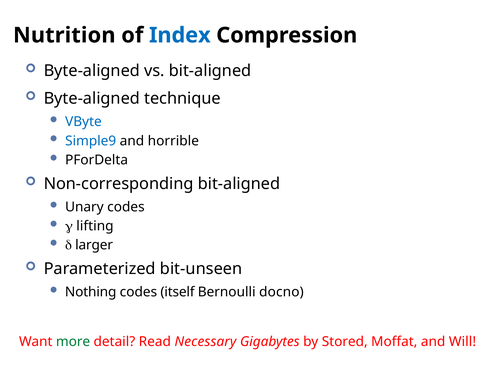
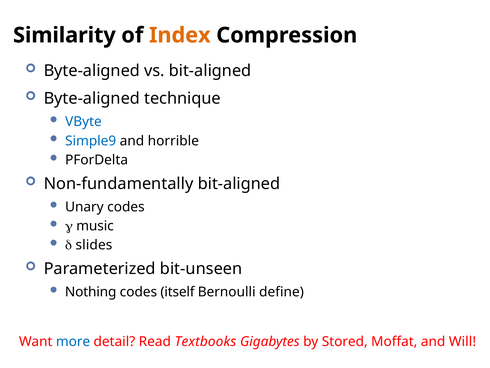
Nutrition: Nutrition -> Similarity
Index colour: blue -> orange
Non-corresponding: Non-corresponding -> Non-fundamentally
lifting: lifting -> music
larger: larger -> slides
docno: docno -> define
more colour: green -> blue
Necessary: Necessary -> Textbooks
